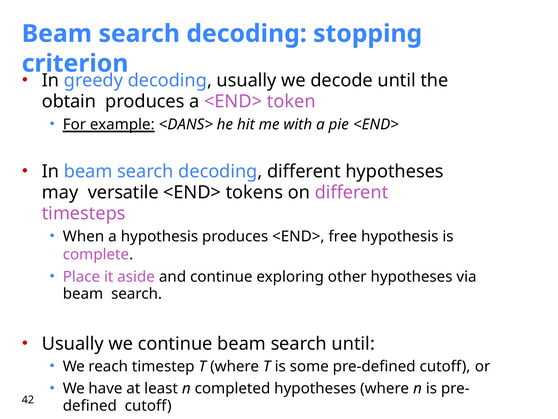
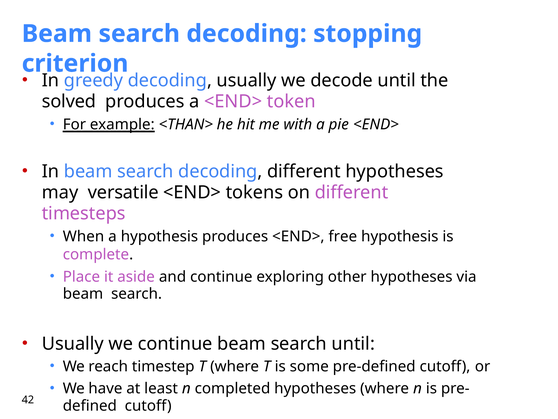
obtain: obtain -> solved
<DANS>: <DANS> -> <THAN>
